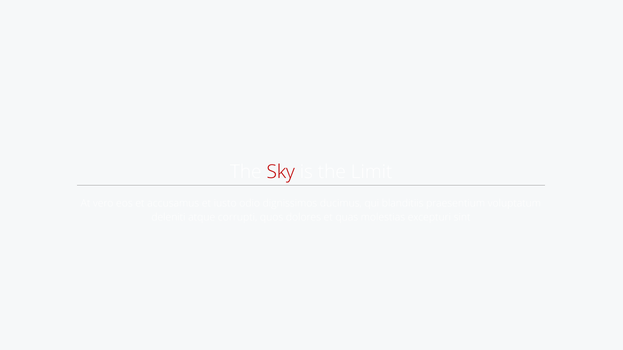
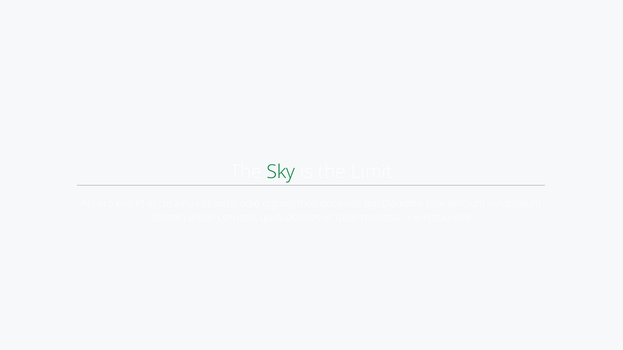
Sky colour: red -> green
